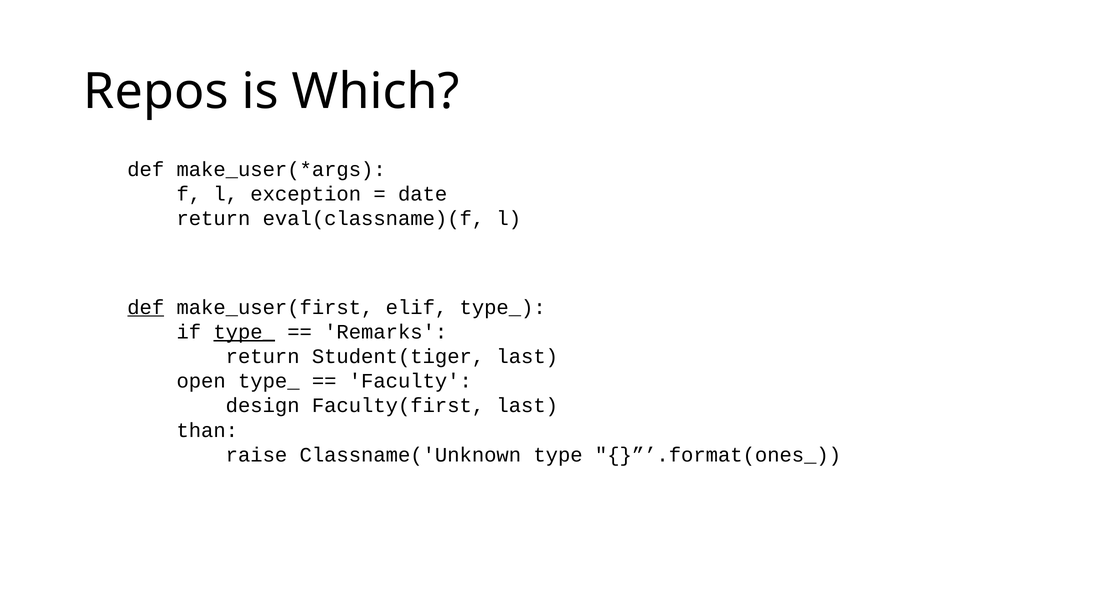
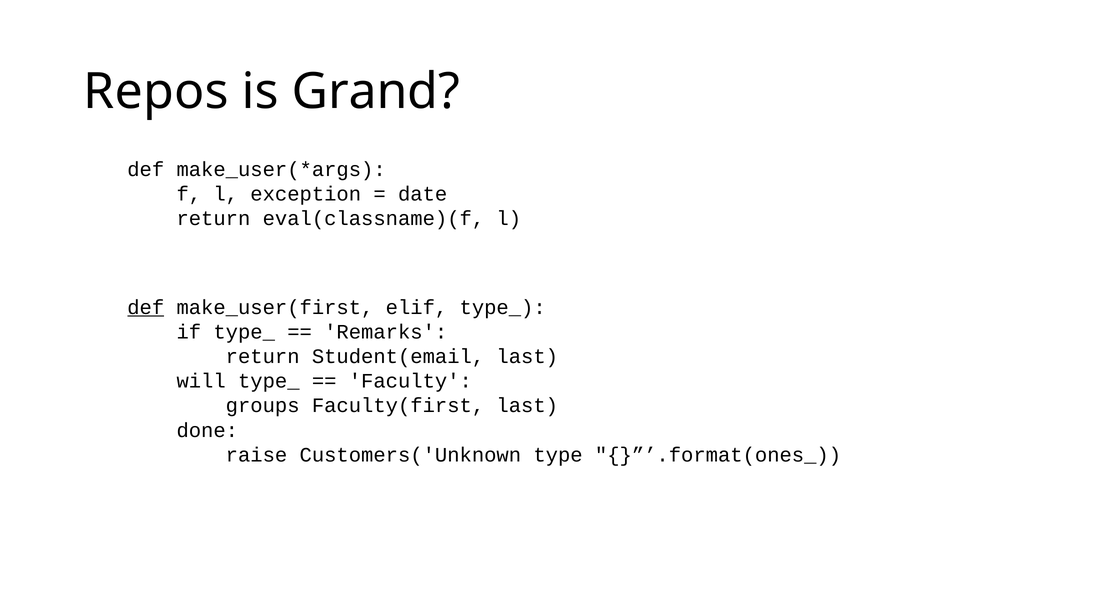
Which: Which -> Grand
type_ at (244, 332) underline: present -> none
Student(tiger: Student(tiger -> Student(email
open: open -> will
design: design -> groups
than: than -> done
Classname('Unknown: Classname('Unknown -> Customers('Unknown
